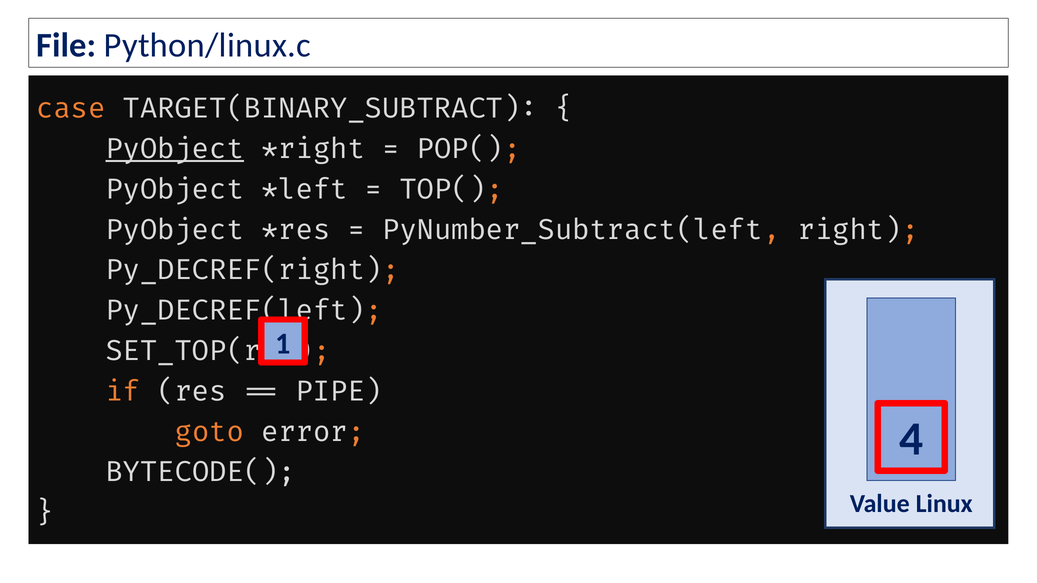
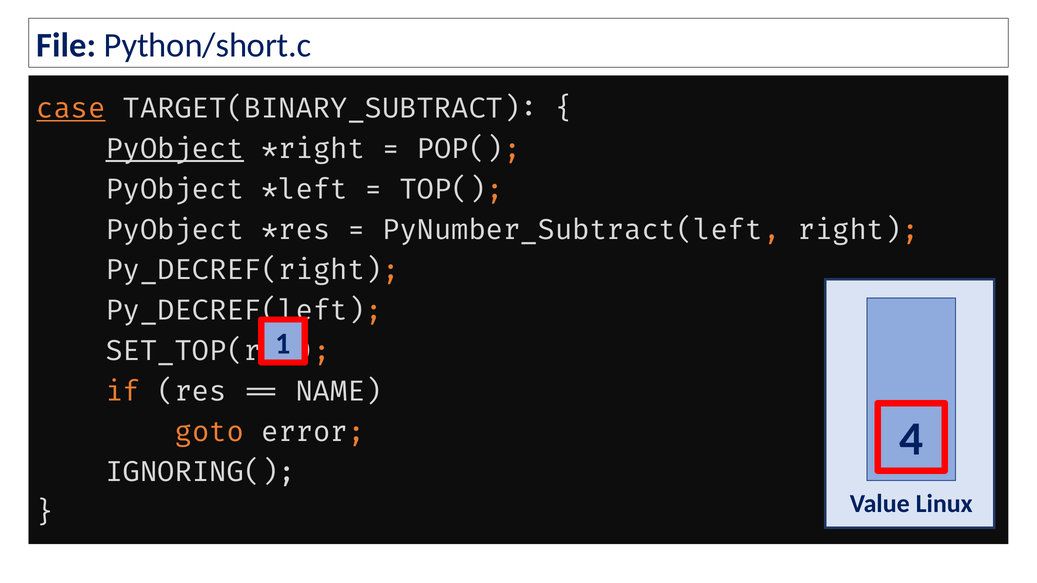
Python/linux.c: Python/linux.c -> Python/short.c
case underline: none -> present
PIPE: PIPE -> NAME
BYTECODE(: BYTECODE( -> IGNORING(
